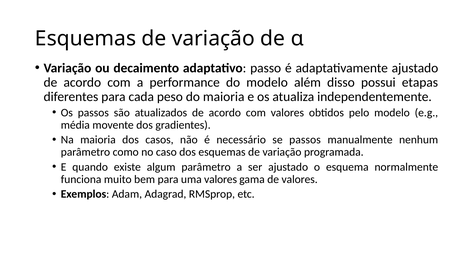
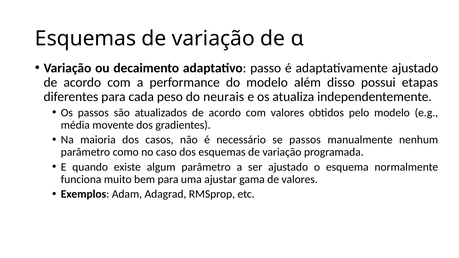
do maioria: maioria -> neurais
uma valores: valores -> ajustar
